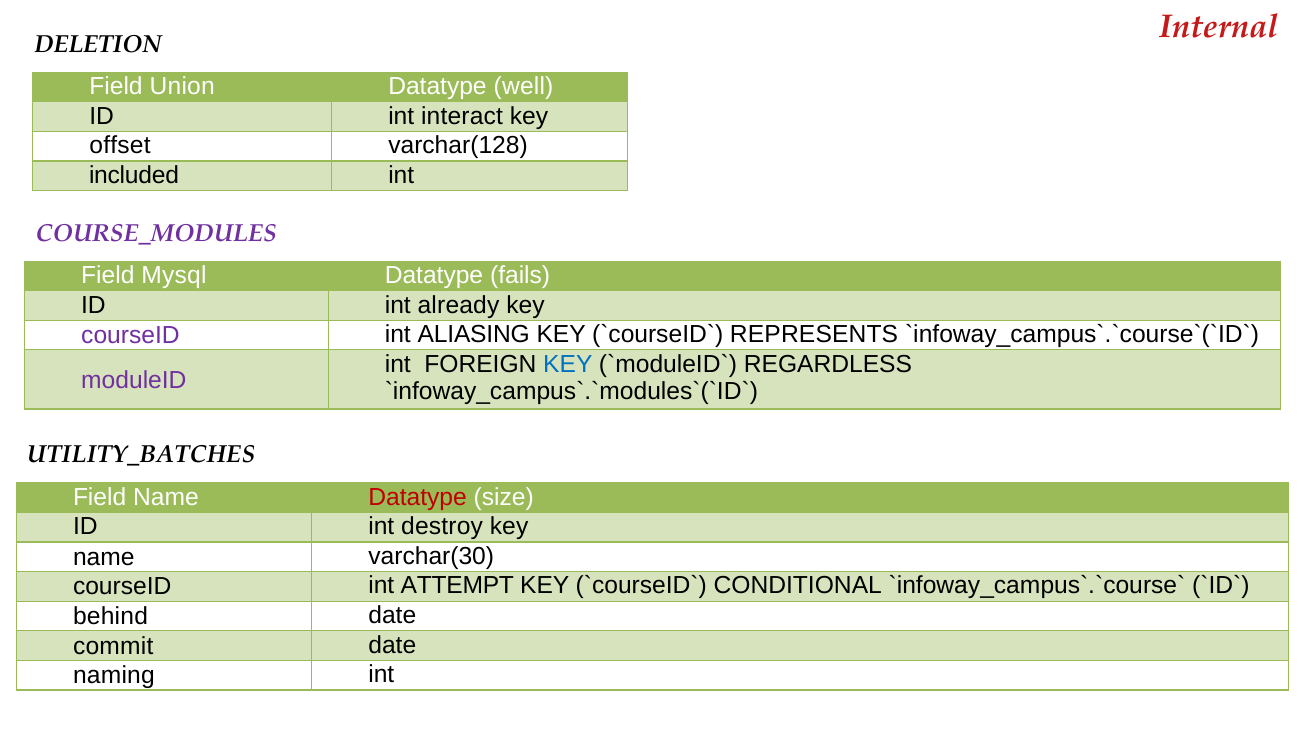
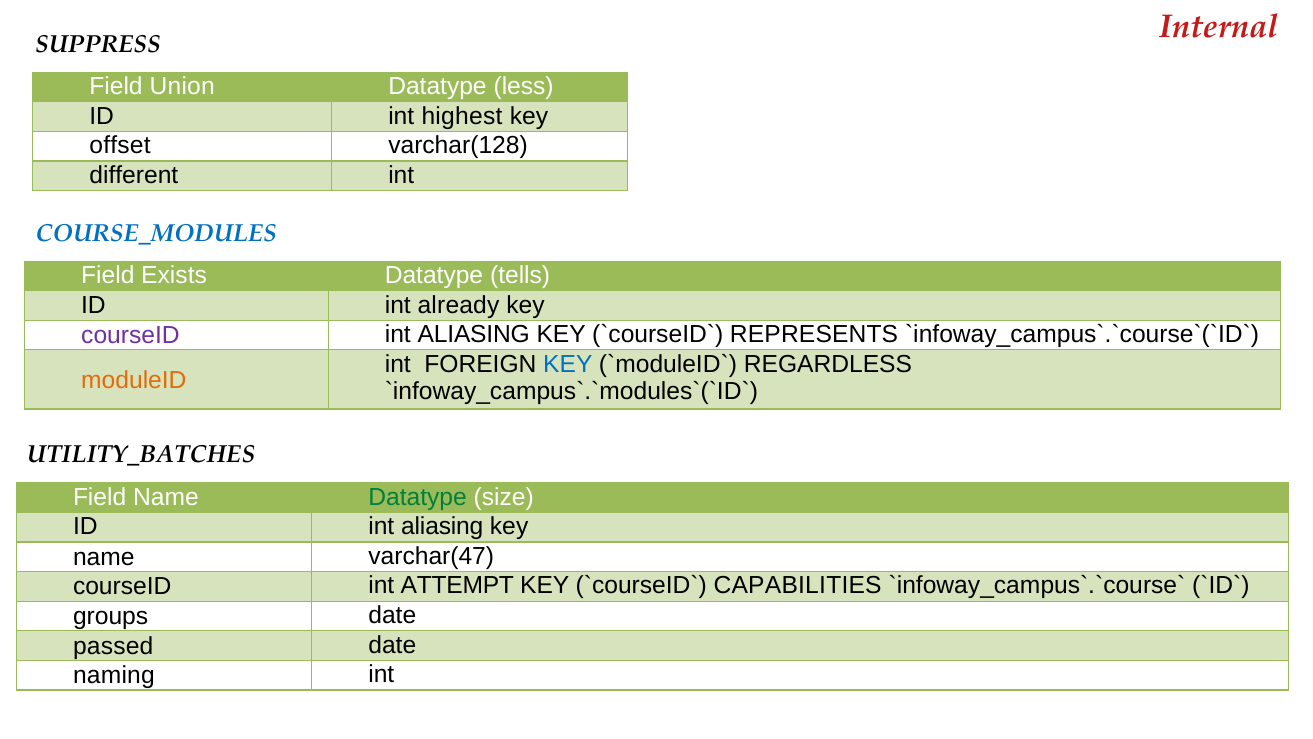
DELETION: DELETION -> SUPPRESS
well: well -> less
interact: interact -> highest
included: included -> different
COURSE_MODULES colour: purple -> blue
Mysql: Mysql -> Exists
fails: fails -> tells
moduleID colour: purple -> orange
Datatype at (418, 497) colour: red -> green
ID int destroy: destroy -> aliasing
varchar(30: varchar(30 -> varchar(47
CONDITIONAL: CONDITIONAL -> CAPABILITIES
behind: behind -> groups
commit: commit -> passed
